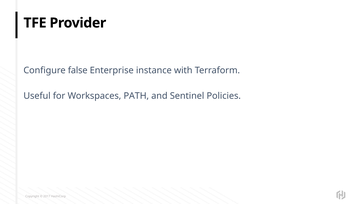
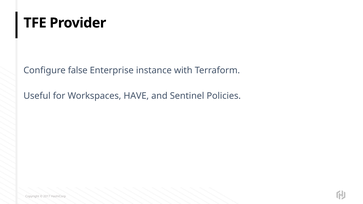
PATH: PATH -> HAVE
